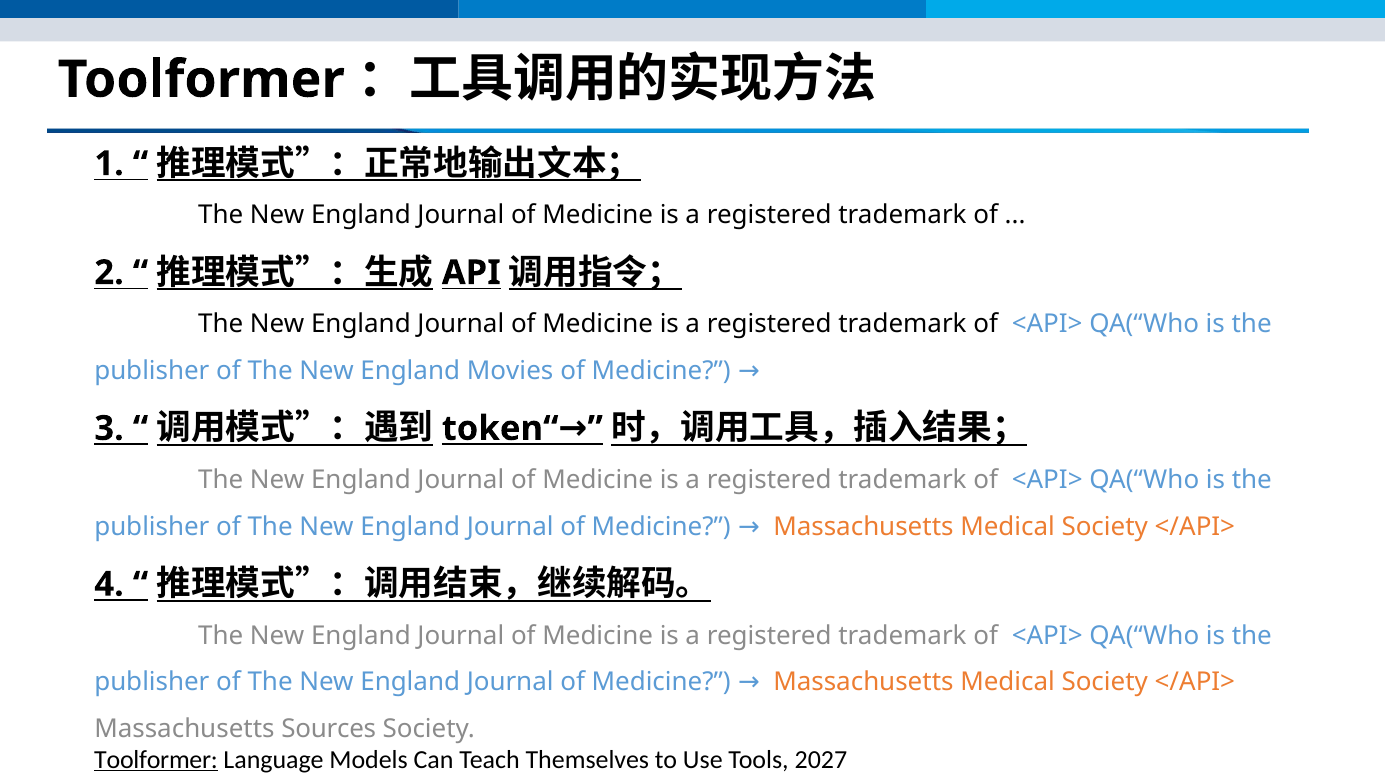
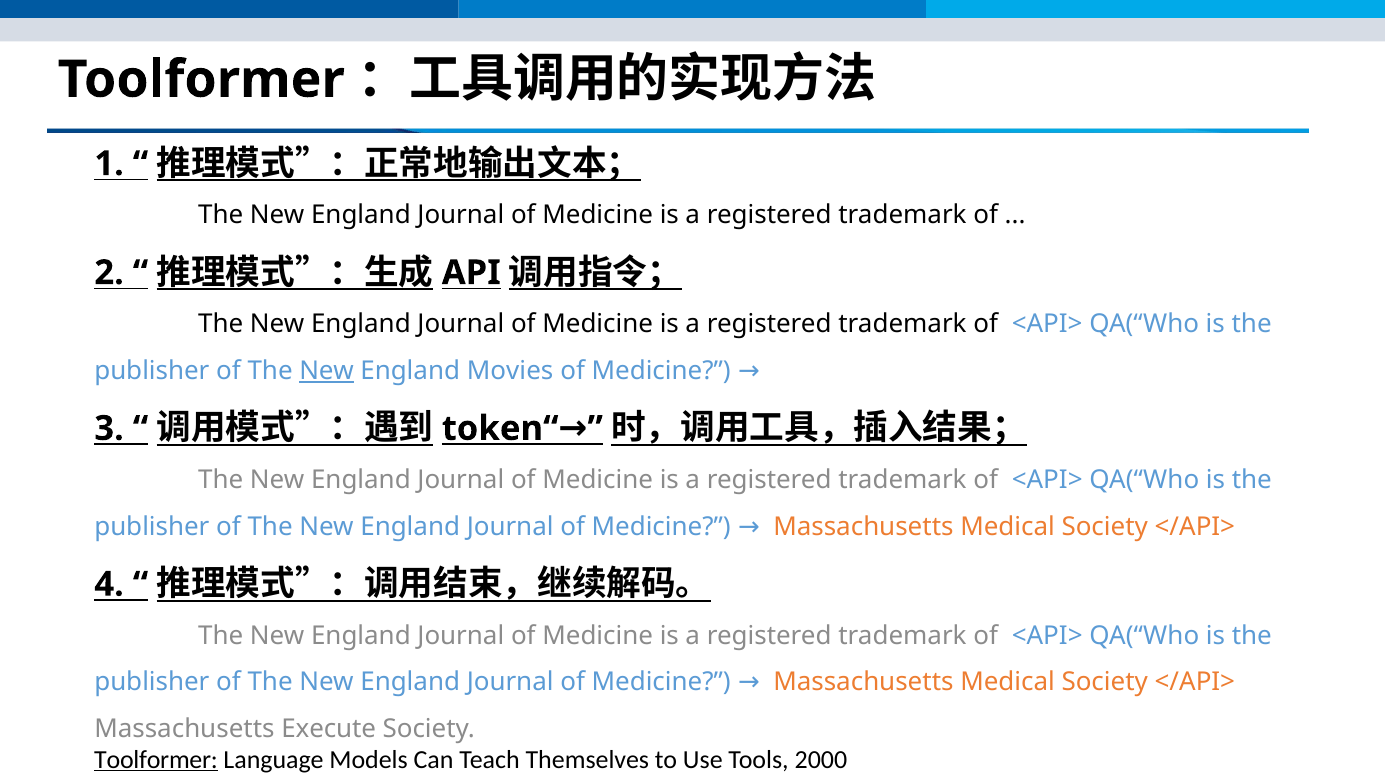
New at (327, 371) underline: none -> present
Sources: Sources -> Execute
2027: 2027 -> 2000
